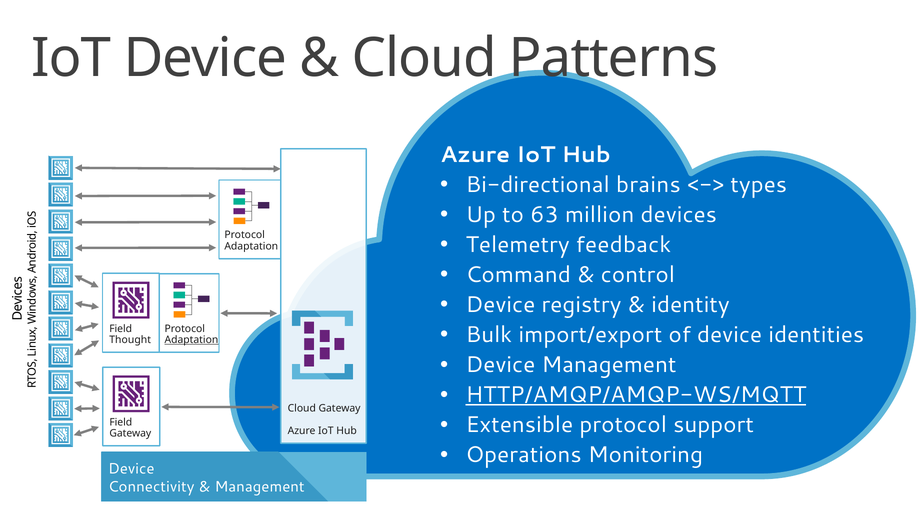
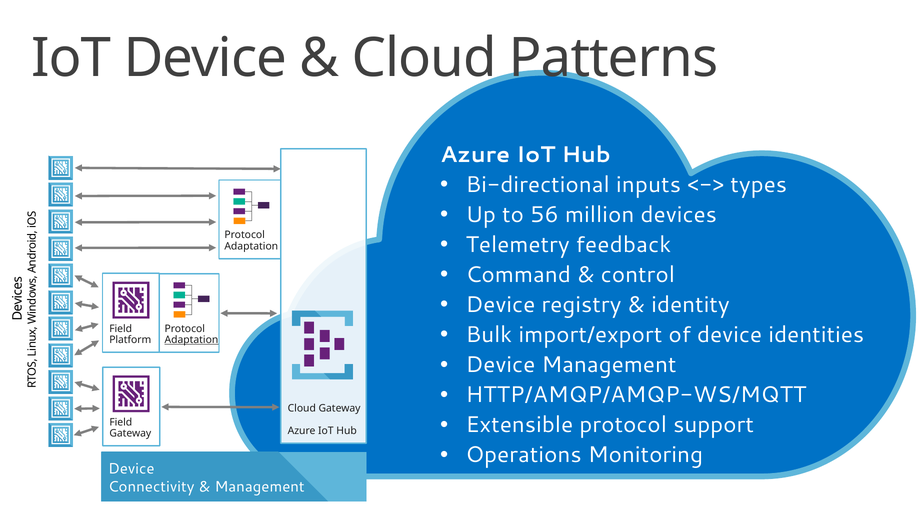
brains: brains -> inputs
63: 63 -> 56
Thought: Thought -> Platform
HTTP/AMQP/AMQP-WS/MQTT underline: present -> none
